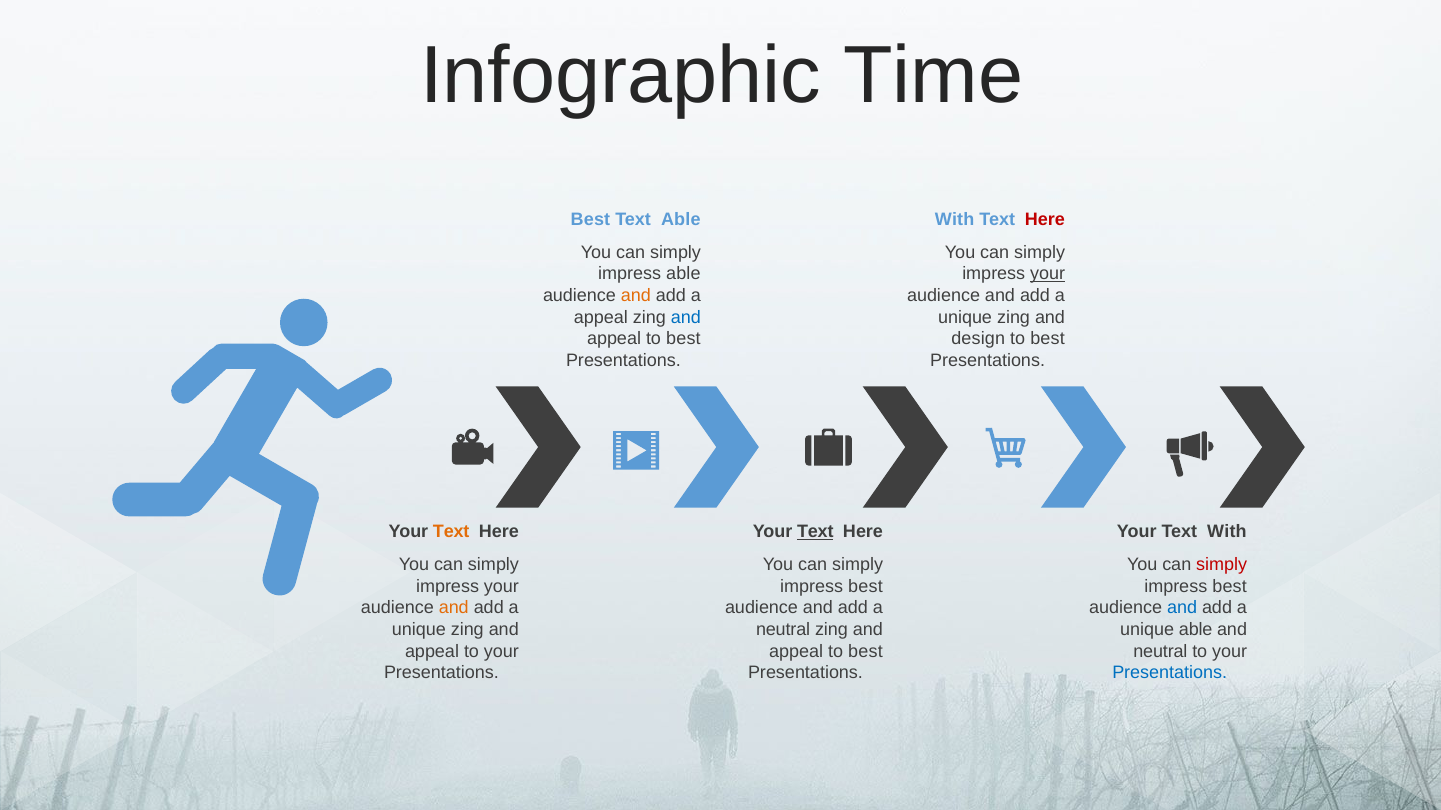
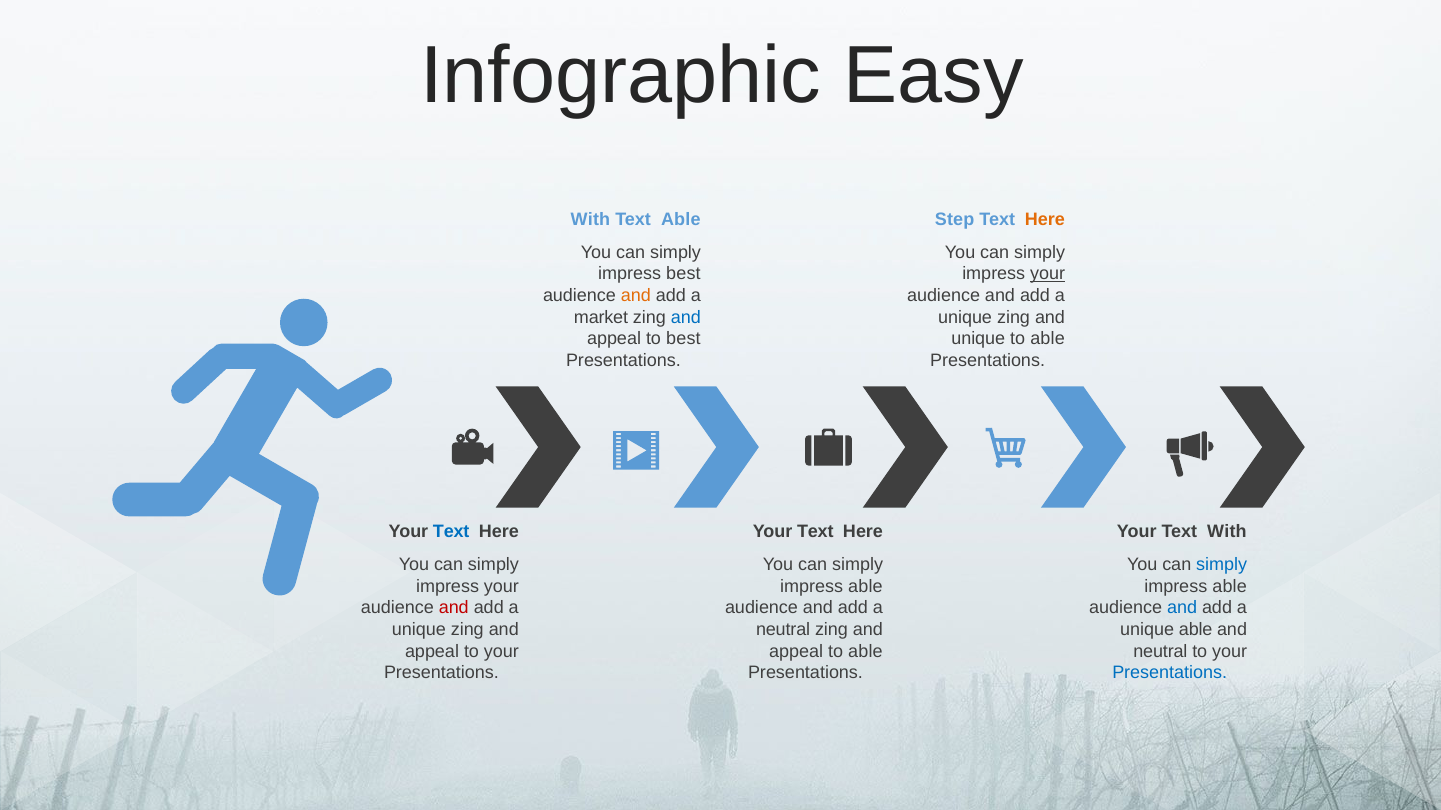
Time: Time -> Easy
Best at (590, 220): Best -> With
With at (955, 220): With -> Step
Here at (1045, 220) colour: red -> orange
impress able: able -> best
appeal at (601, 317): appeal -> market
design at (978, 339): design -> unique
best at (1048, 339): best -> able
Text at (451, 532) colour: orange -> blue
Text at (815, 532) underline: present -> none
simply at (1222, 565) colour: red -> blue
best at (865, 587): best -> able
best at (1230, 587): best -> able
and at (454, 608) colour: orange -> red
best at (865, 652): best -> able
